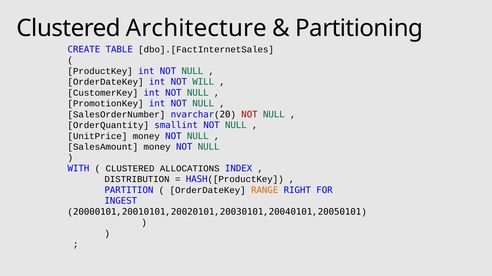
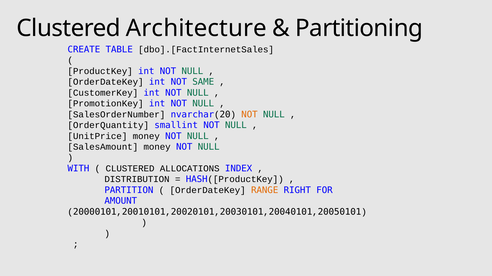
WILL: WILL -> SAME
NOT at (249, 115) colour: red -> orange
INGEST: INGEST -> AMOUNT
